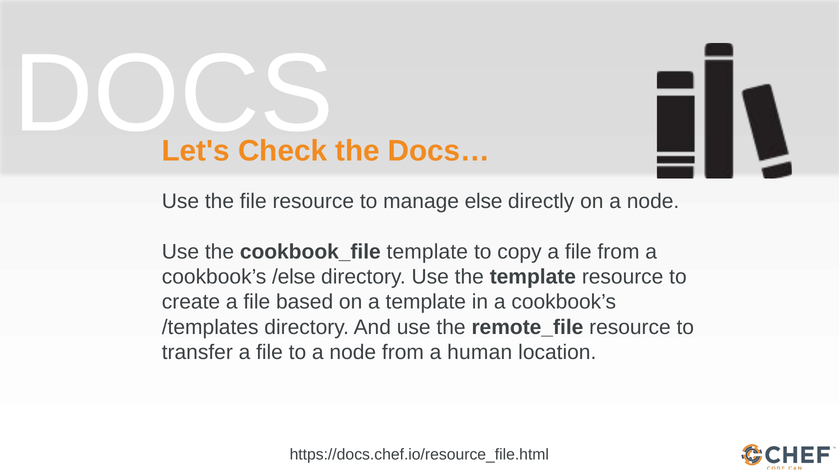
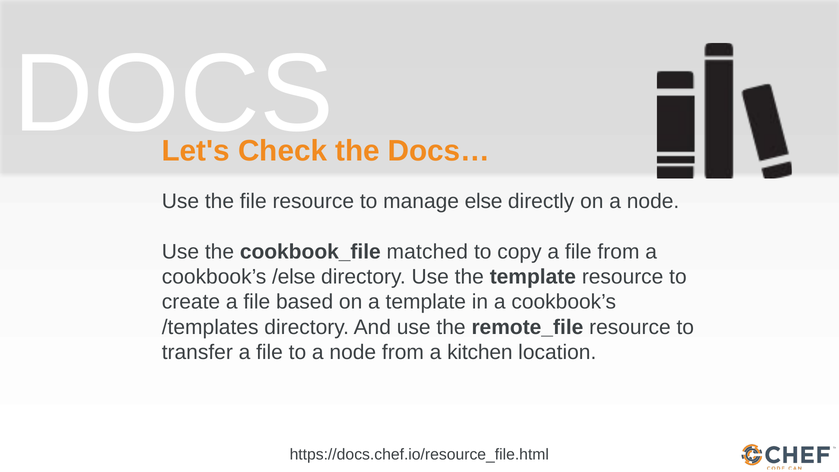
cookbook_file template: template -> matched
human: human -> kitchen
